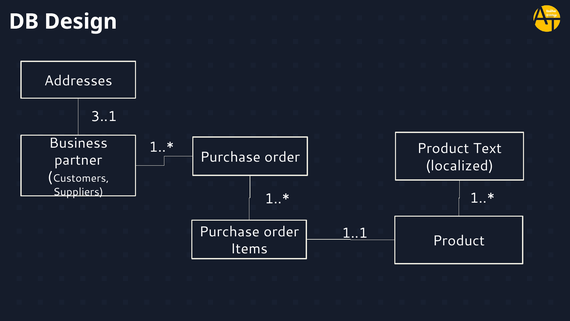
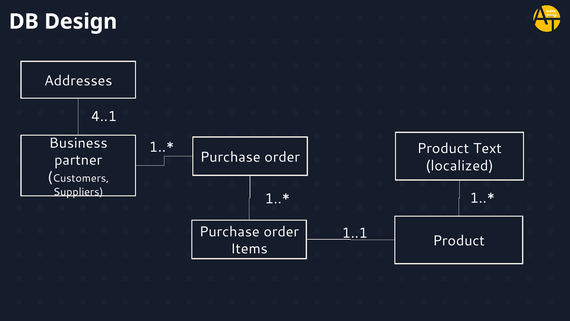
3..1: 3..1 -> 4..1
